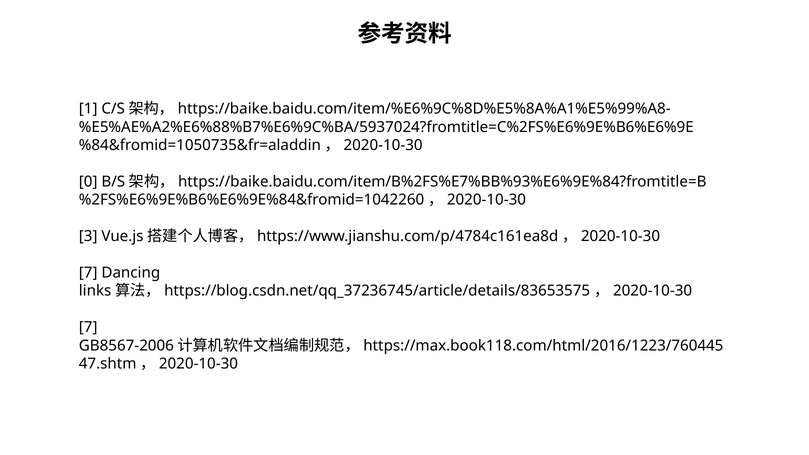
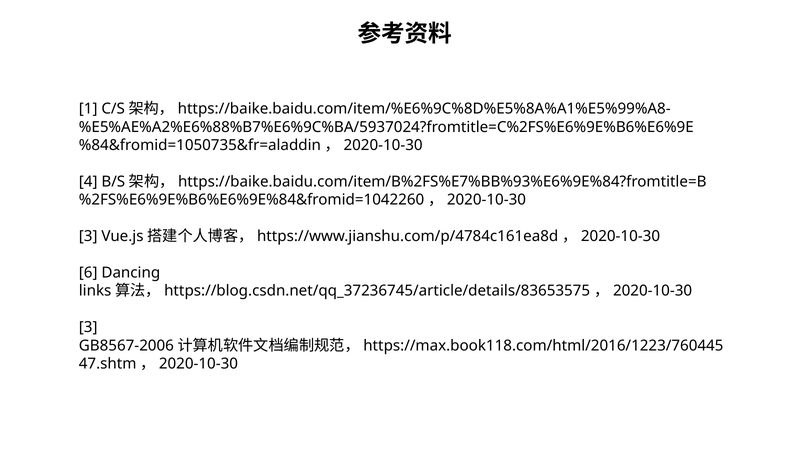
0: 0 -> 4
7 at (88, 273): 7 -> 6
7 at (88, 327): 7 -> 3
